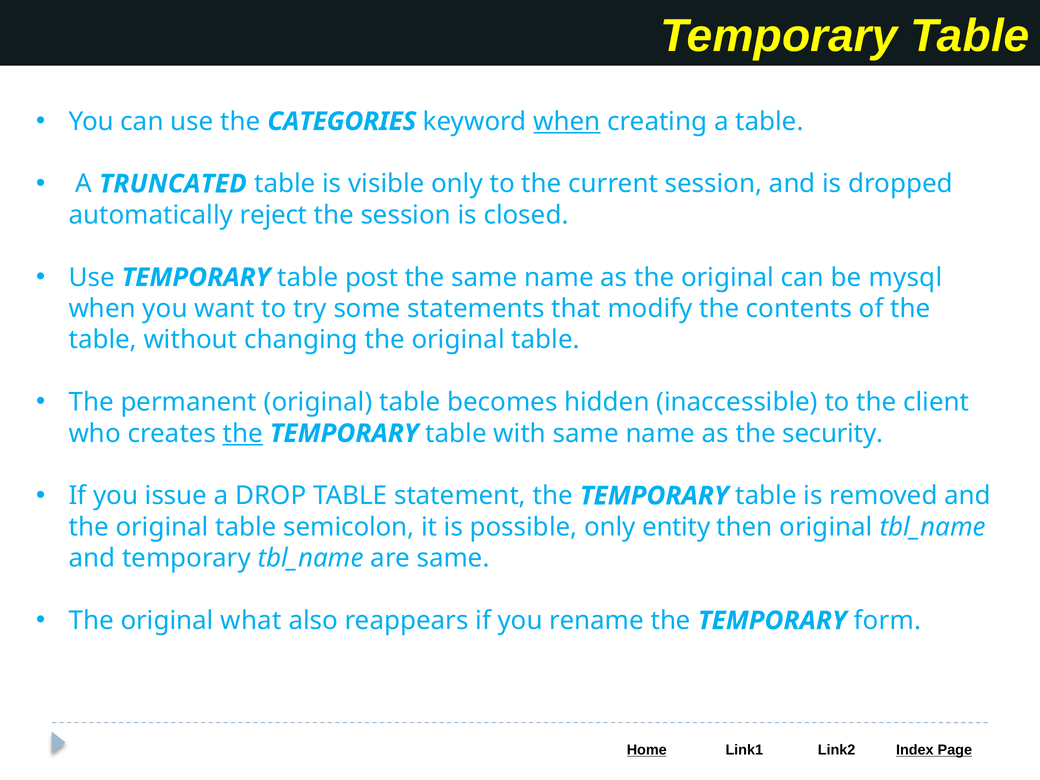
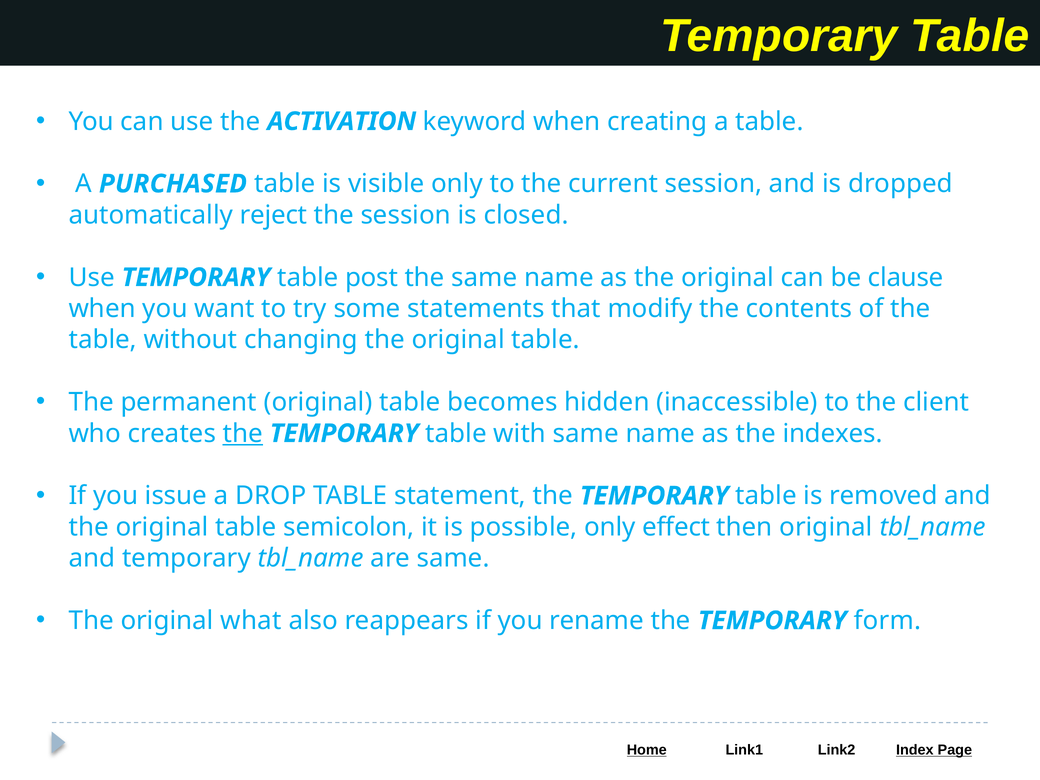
CATEGORIES: CATEGORIES -> ACTIVATION
when at (567, 121) underline: present -> none
TRUNCATED: TRUNCATED -> PURCHASED
mysql: mysql -> clause
security: security -> indexes
entity: entity -> effect
